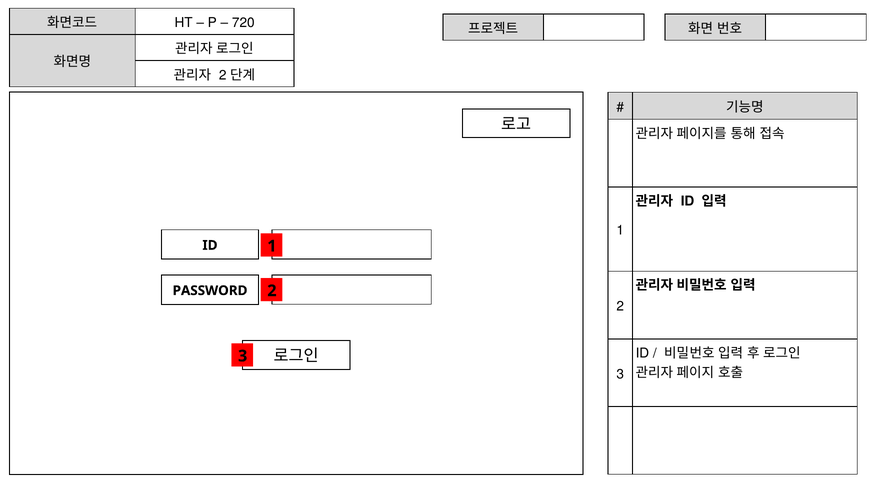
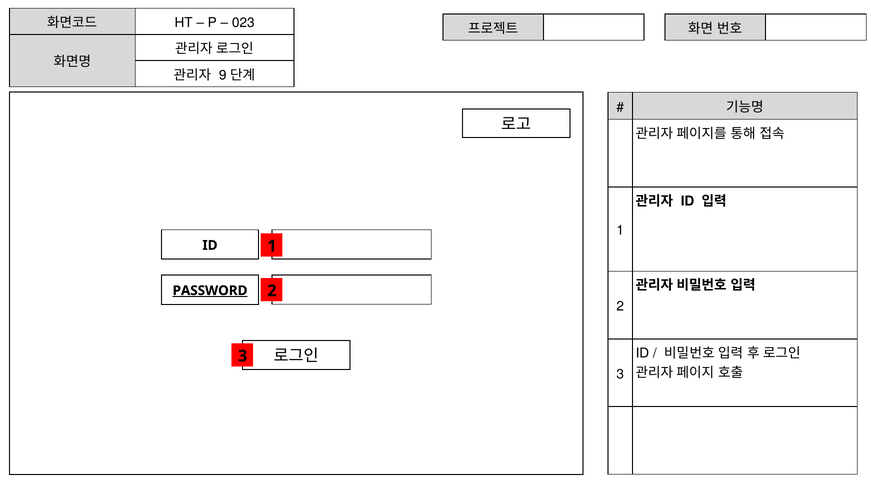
720: 720 -> 023
2 at (223, 75): 2 -> 9
PASSWORD underline: none -> present
